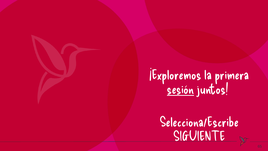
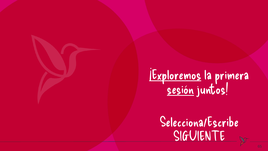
¡Exploremos underline: none -> present
